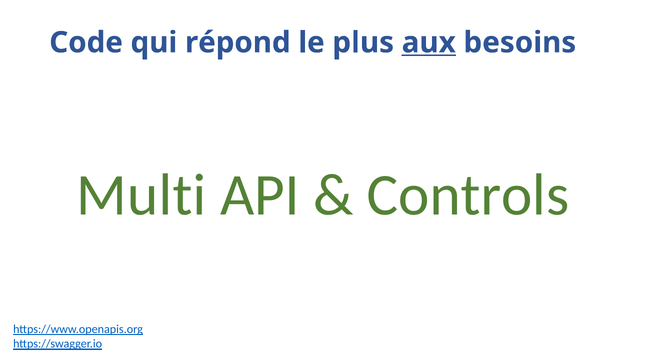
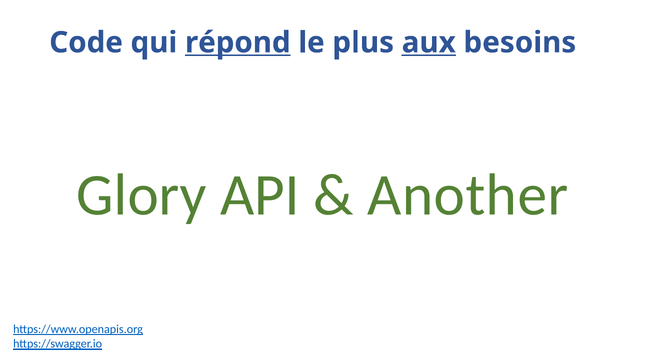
répond underline: none -> present
Multi: Multi -> Glory
Controls: Controls -> Another
